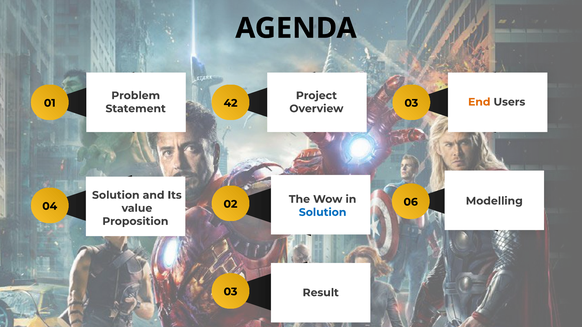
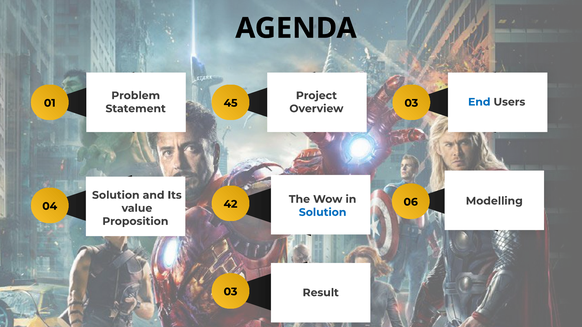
End colour: orange -> blue
42: 42 -> 45
02: 02 -> 42
